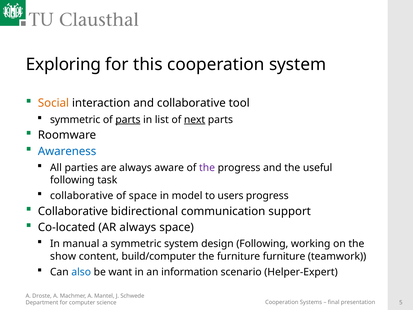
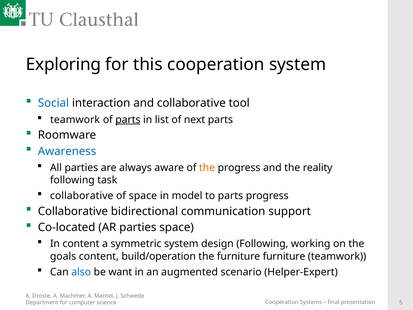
Social colour: orange -> blue
symmetric at (75, 120): symmetric -> teamwork
next underline: present -> none
the at (207, 168) colour: purple -> orange
useful: useful -> reality
to users: users -> parts
AR always: always -> parties
In manual: manual -> content
show: show -> goals
build/computer: build/computer -> build/operation
information: information -> augmented
